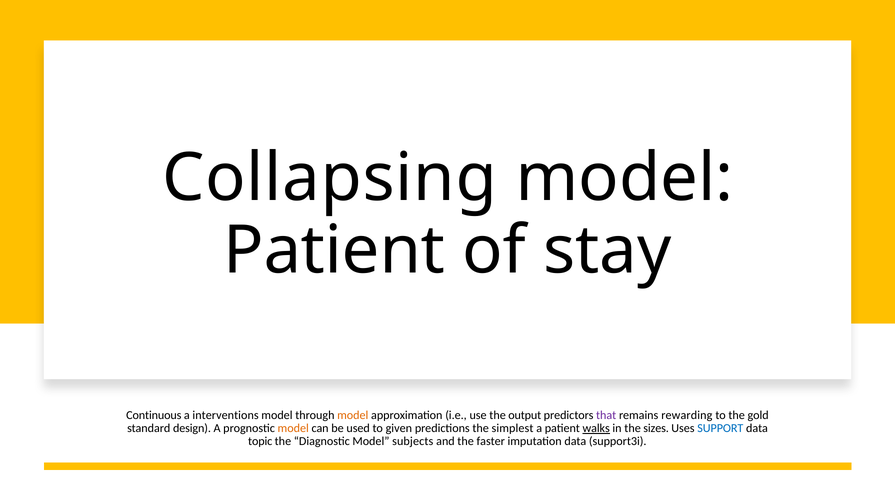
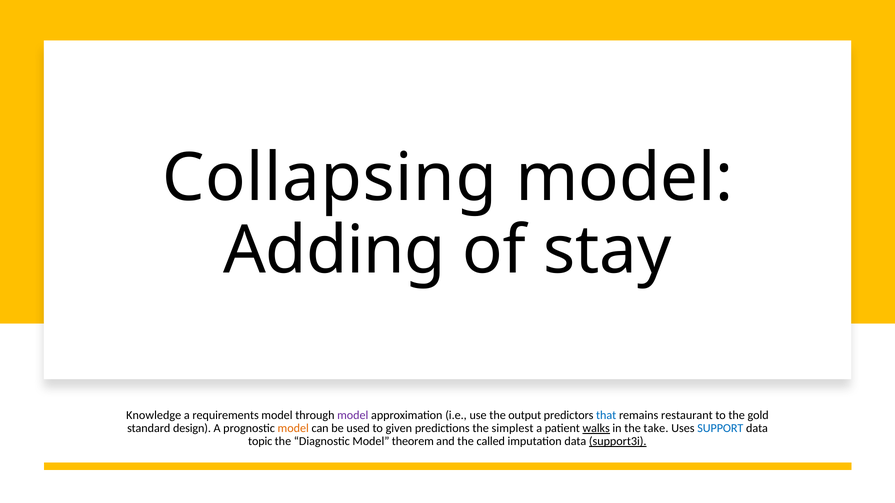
Patient at (334, 251): Patient -> Adding
Continuous: Continuous -> Knowledge
interventions: interventions -> requirements
model at (353, 416) colour: orange -> purple
that colour: purple -> blue
rewarding: rewarding -> restaurant
sizes: sizes -> take
subjects: subjects -> theorem
faster: faster -> called
support3i underline: none -> present
